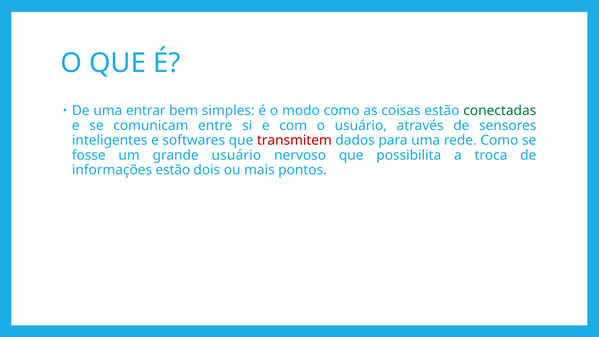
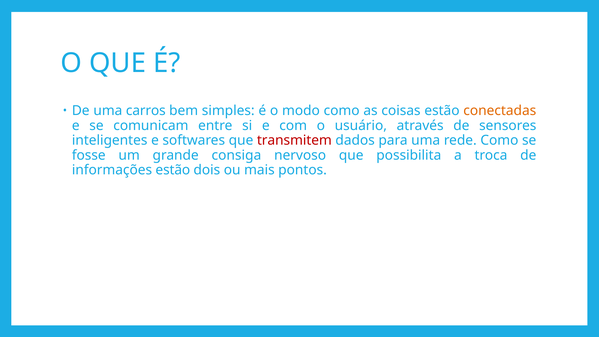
entrar: entrar -> carros
conectadas colour: green -> orange
grande usuário: usuário -> consiga
